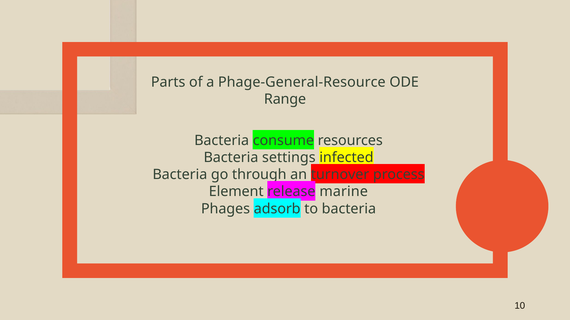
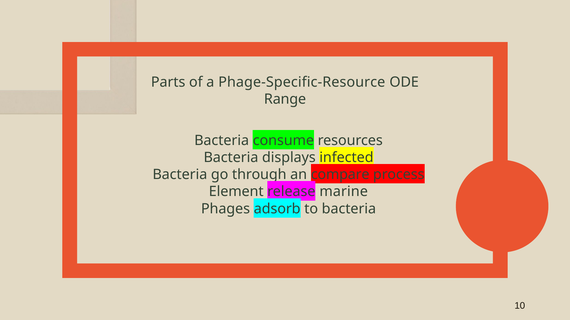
Phage-General-Resource: Phage-General-Resource -> Phage-Specific-Resource
settings: settings -> displays
turnover: turnover -> compare
